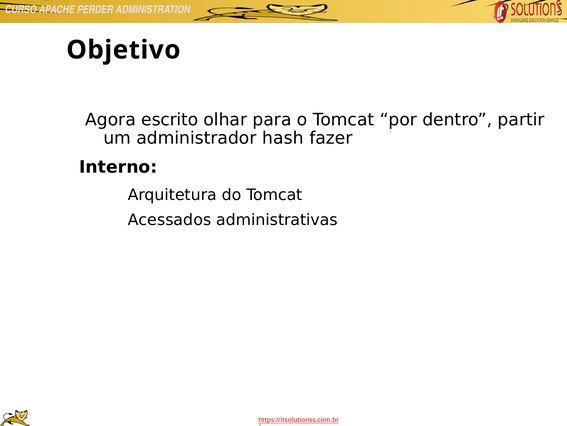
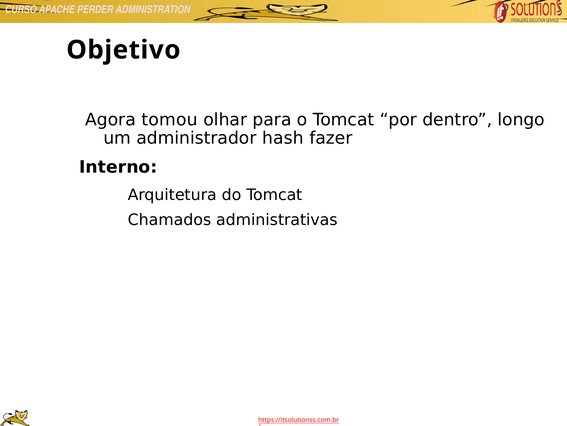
escrito: escrito -> tomou
partir: partir -> longo
Acessados: Acessados -> Chamados
